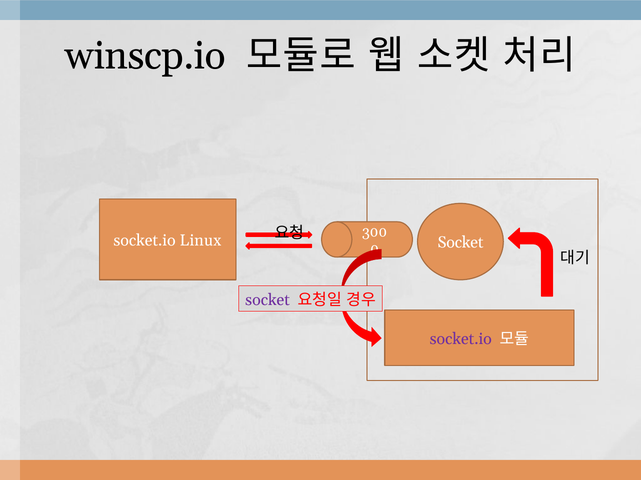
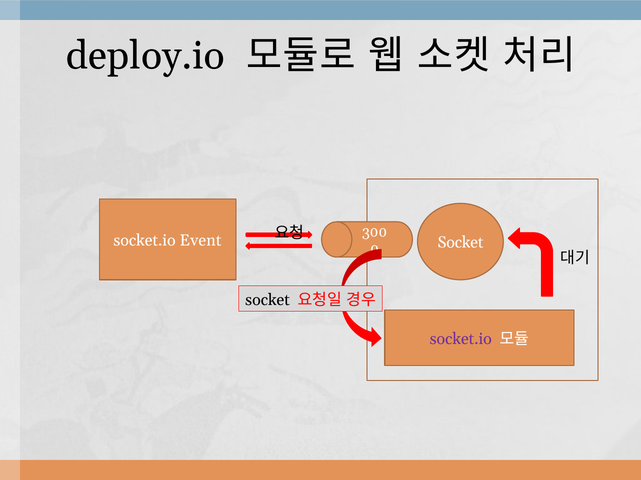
winscp.io: winscp.io -> deploy.io
Linux: Linux -> Event
socket at (268, 300) colour: purple -> black
